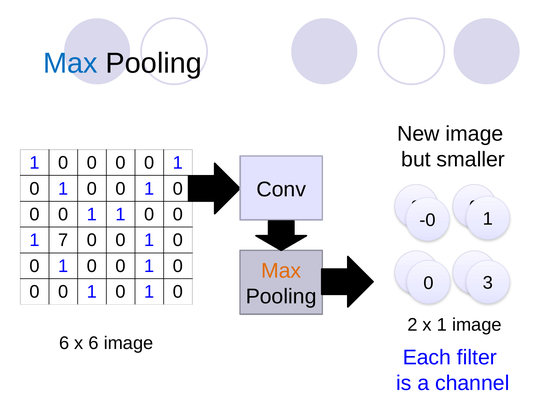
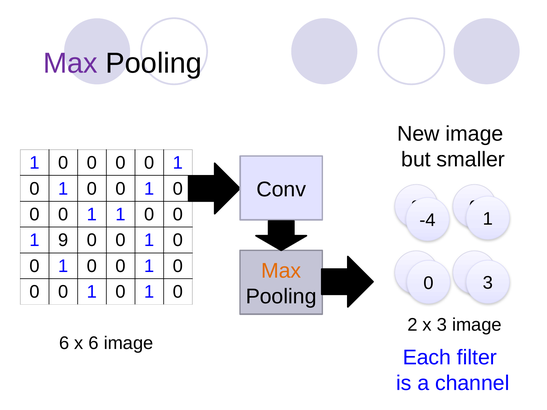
Max at (70, 63) colour: blue -> purple
-0: -0 -> -4
7: 7 -> 9
x 1: 1 -> 3
